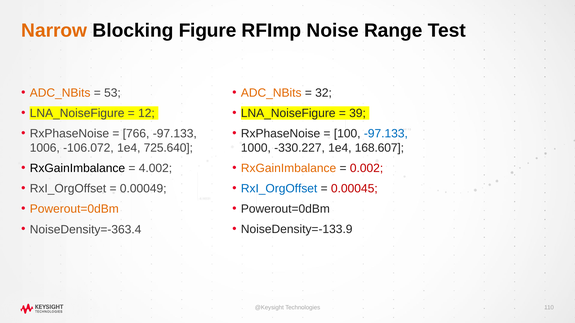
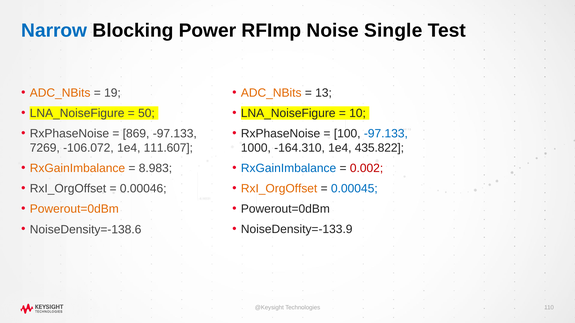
Narrow colour: orange -> blue
Figure: Figure -> Power
Range: Range -> Single
32: 32 -> 13
53: 53 -> 19
12: 12 -> 50
39: 39 -> 10
766: 766 -> 869
-330.227: -330.227 -> -164.310
168.607: 168.607 -> 435.822
1006: 1006 -> 7269
725.640: 725.640 -> 111.607
RxGainImbalance at (77, 169) colour: black -> orange
4.002: 4.002 -> 8.983
RxGainImbalance at (289, 169) colour: orange -> blue
0.00049: 0.00049 -> 0.00046
RxI_OrgOffset at (279, 189) colour: blue -> orange
0.00045 colour: red -> blue
NoiseDensity=-363.4: NoiseDensity=-363.4 -> NoiseDensity=-138.6
